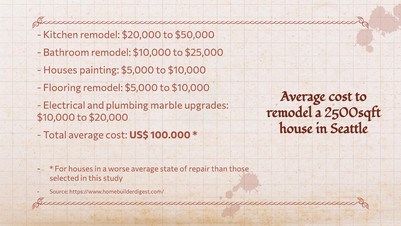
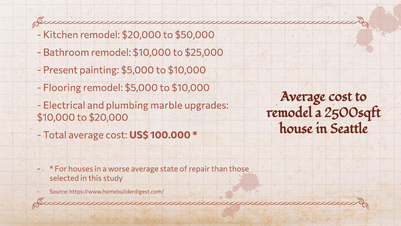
Houses at (60, 70): Houses -> Present
